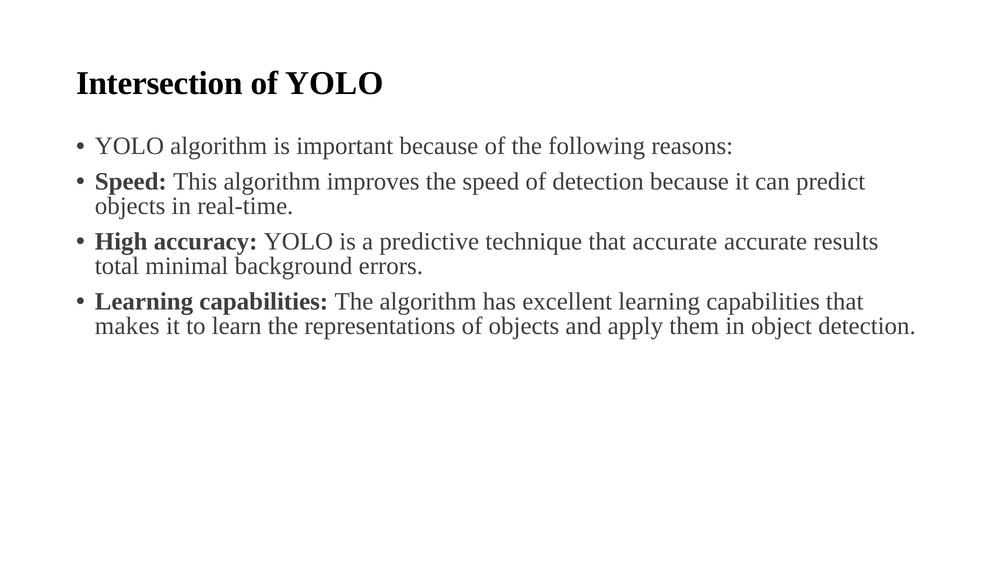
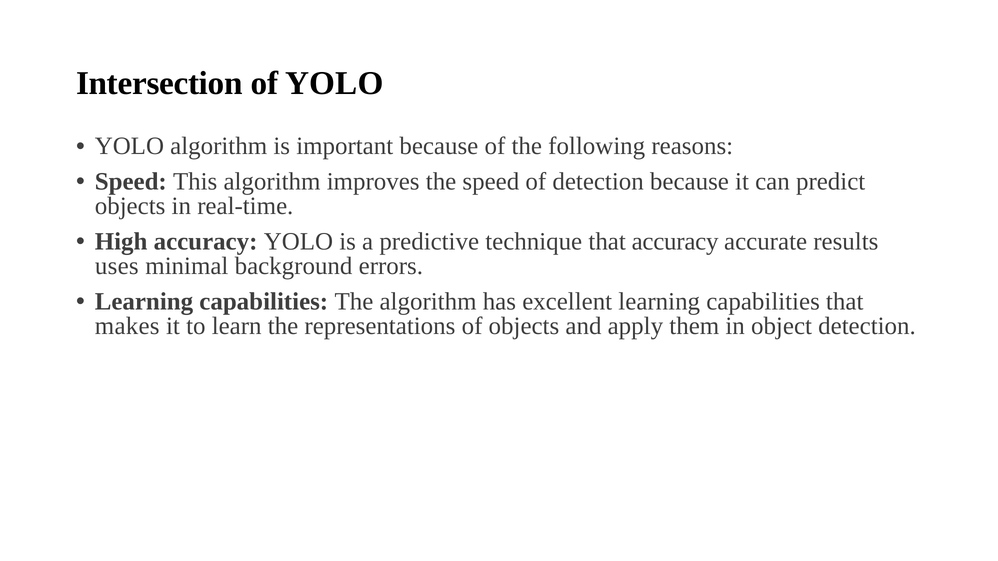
that accurate: accurate -> accuracy
total: total -> uses
